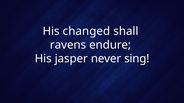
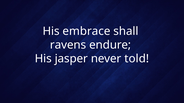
changed: changed -> embrace
sing: sing -> told
